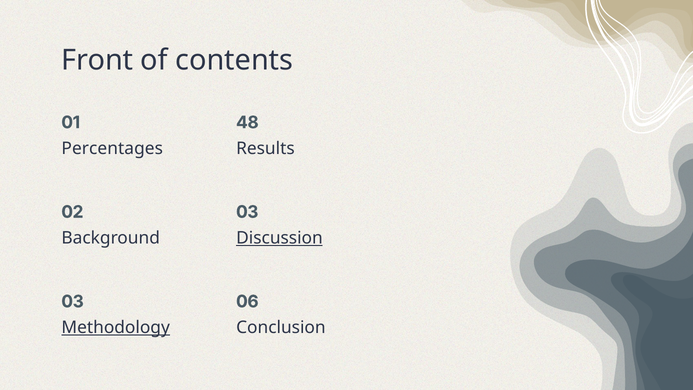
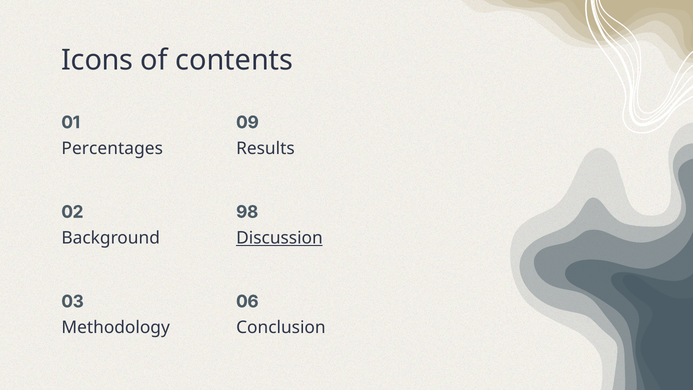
Front: Front -> Icons
48: 48 -> 09
02 03: 03 -> 98
Methodology underline: present -> none
